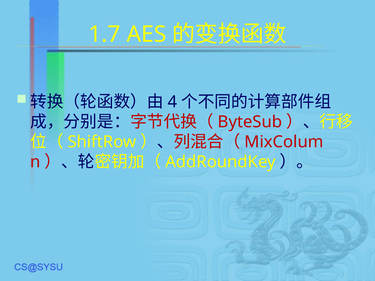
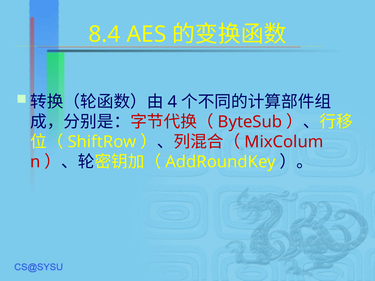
1.7: 1.7 -> 8.4
